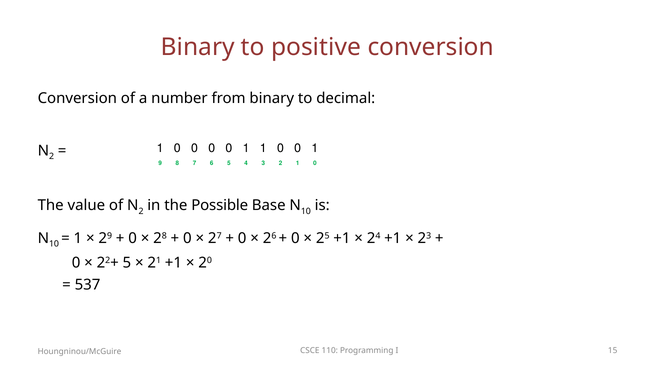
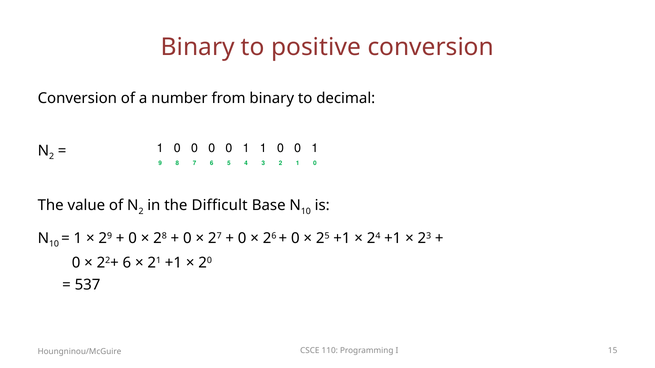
Possible: Possible -> Difficult
22+ 5: 5 -> 6
